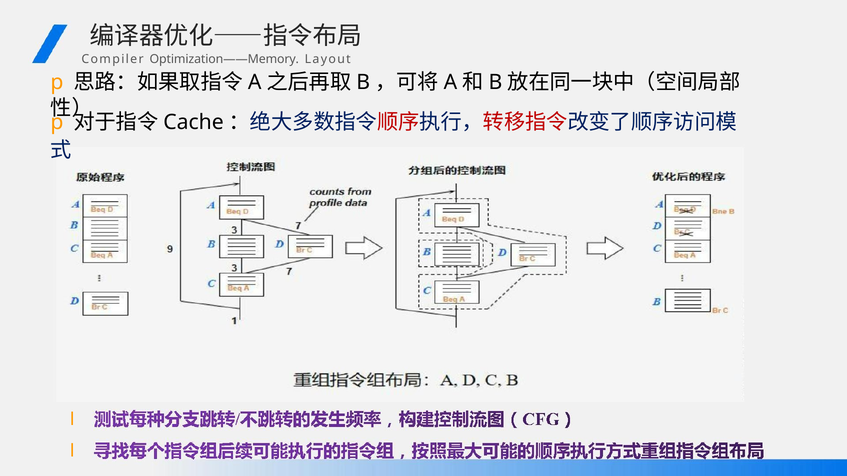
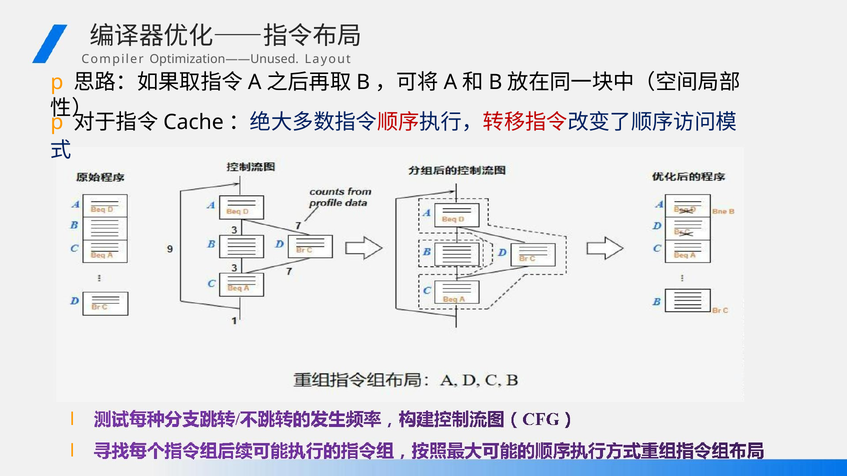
Optimization——Memory: Optimization——Memory -> Optimization——Unused
